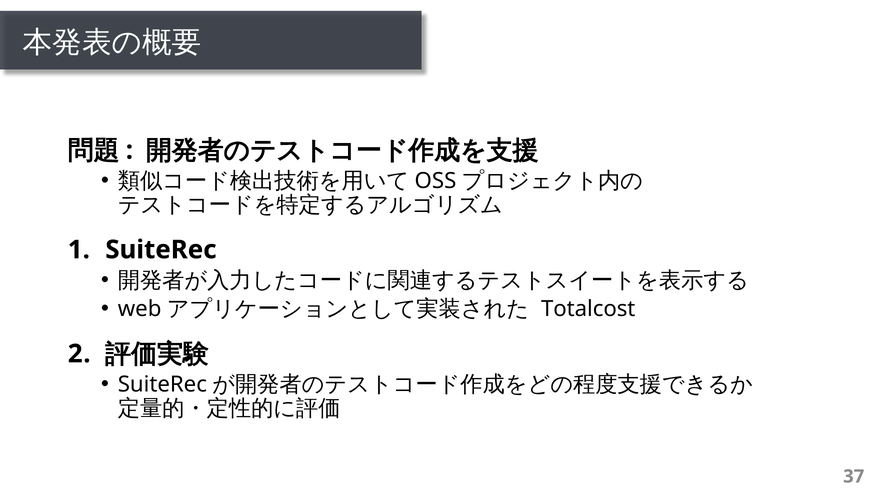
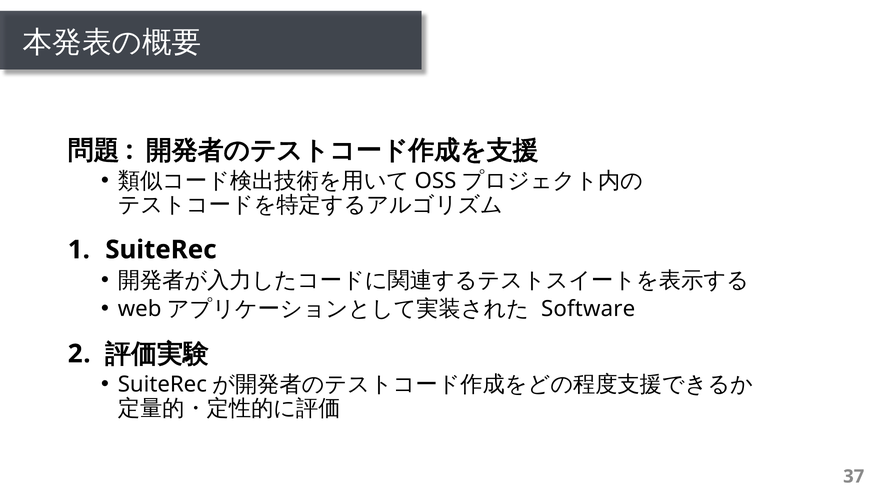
Totalcost: Totalcost -> Software
